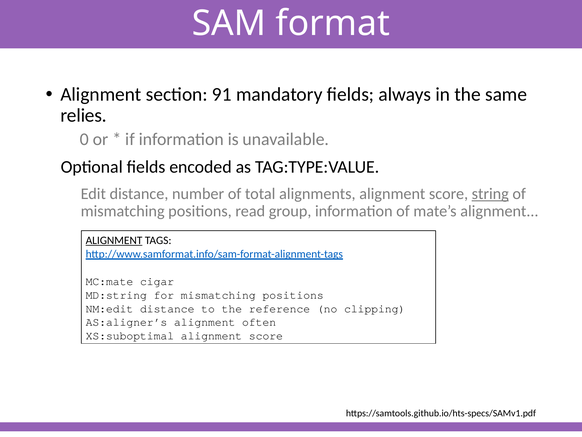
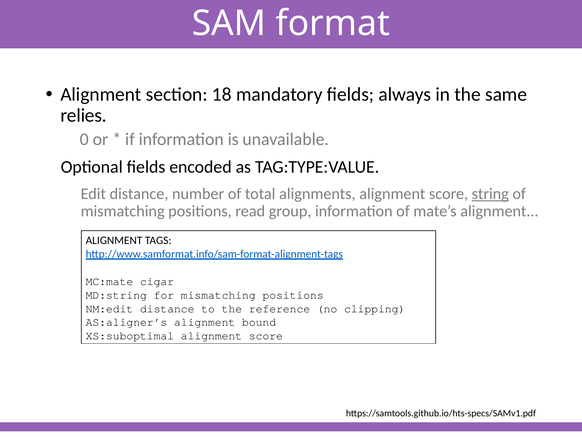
91: 91 -> 18
ALIGNMENT at (114, 240) underline: present -> none
often: often -> bound
